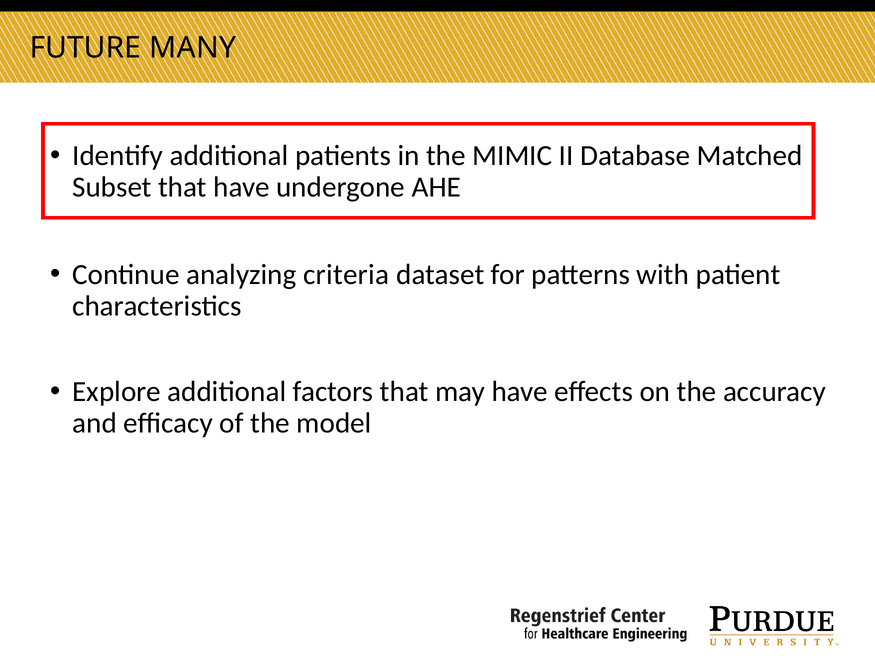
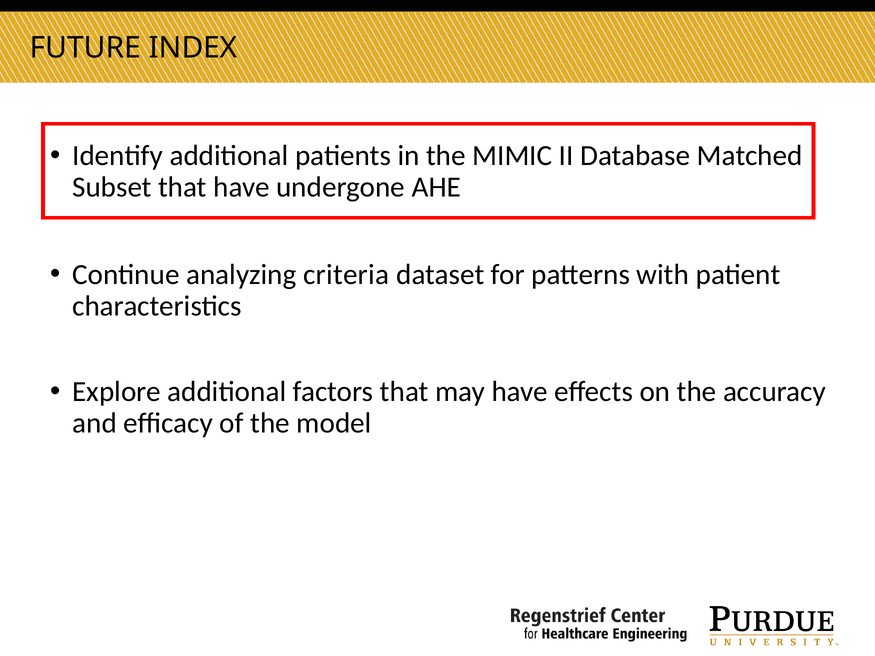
MANY: MANY -> INDEX
